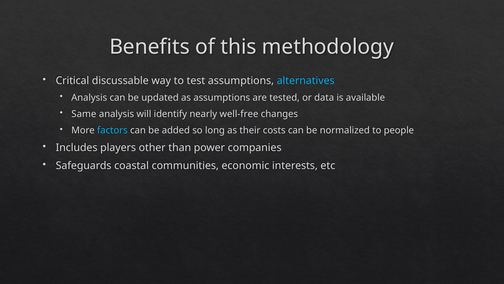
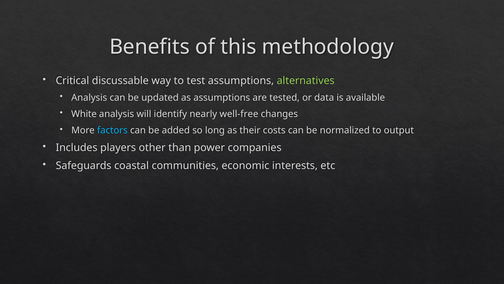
alternatives colour: light blue -> light green
Same: Same -> White
people: people -> output
